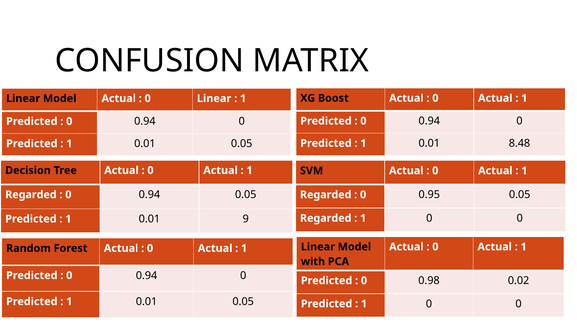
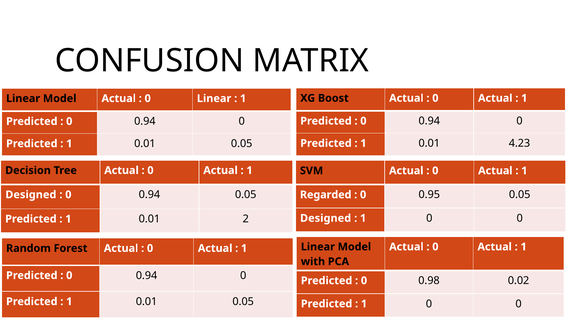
8.48: 8.48 -> 4.23
Regarded at (31, 194): Regarded -> Designed
Regarded at (326, 218): Regarded -> Designed
9: 9 -> 2
